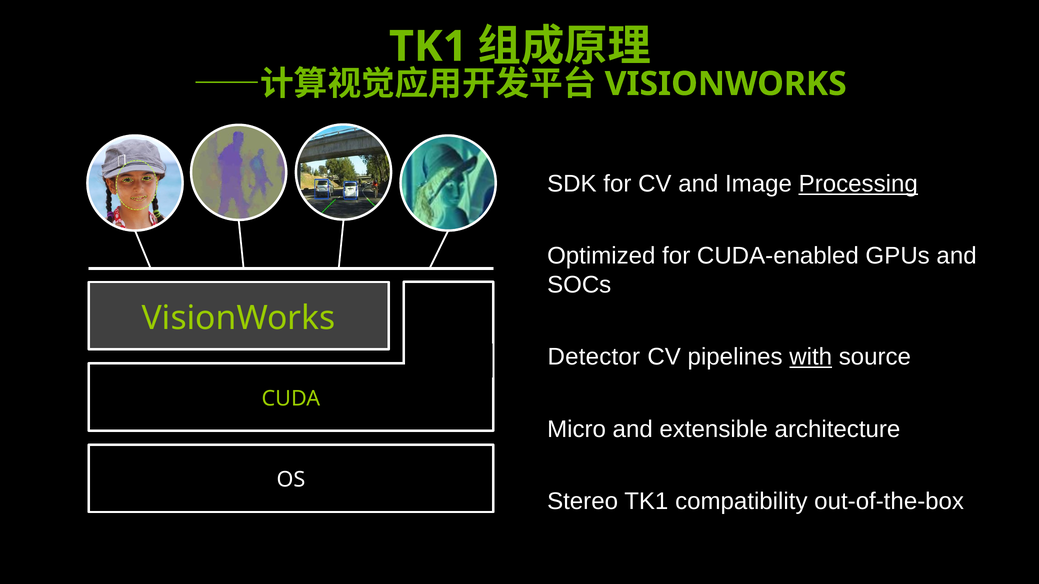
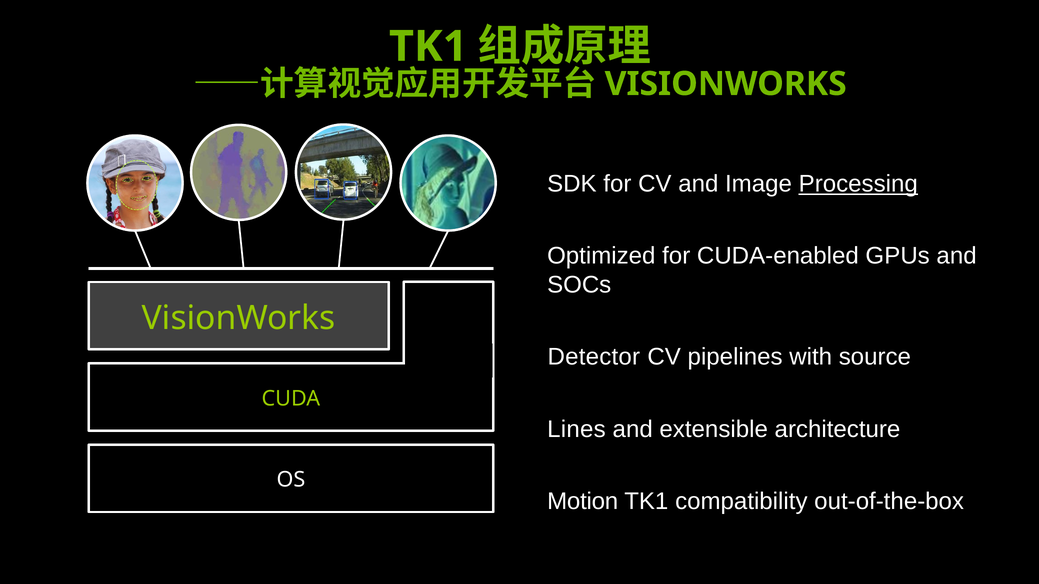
with underline: present -> none
Micro: Micro -> Lines
Stereo: Stereo -> Motion
